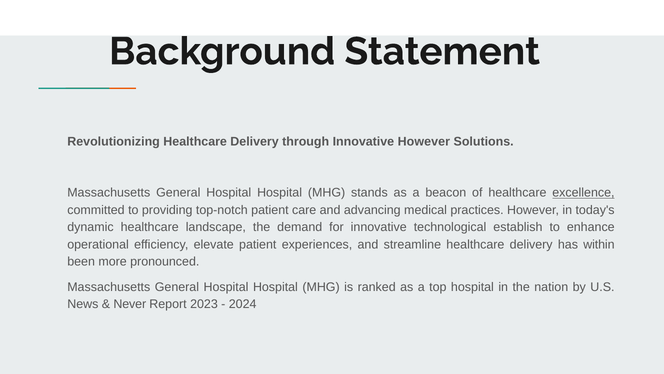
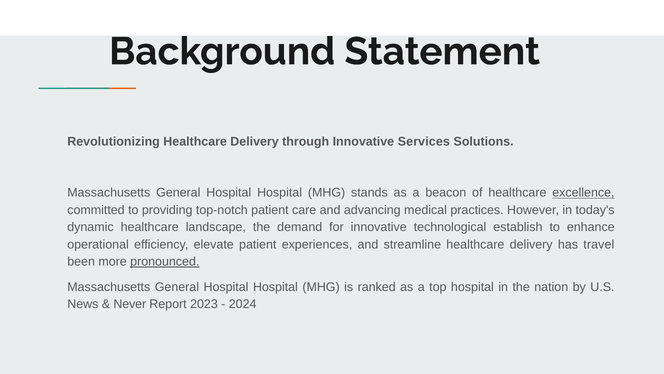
Innovative However: However -> Services
within: within -> travel
pronounced underline: none -> present
